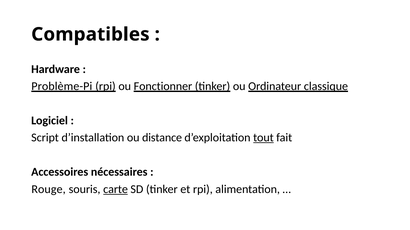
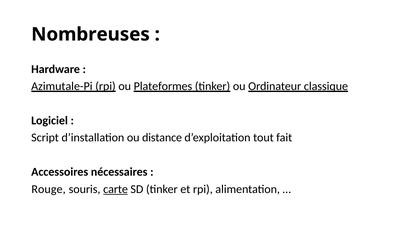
Compatibles: Compatibles -> Nombreuses
Problème-Pi: Problème-Pi -> Azimutale-Pi
Fonctionner: Fonctionner -> Plateformes
tout underline: present -> none
